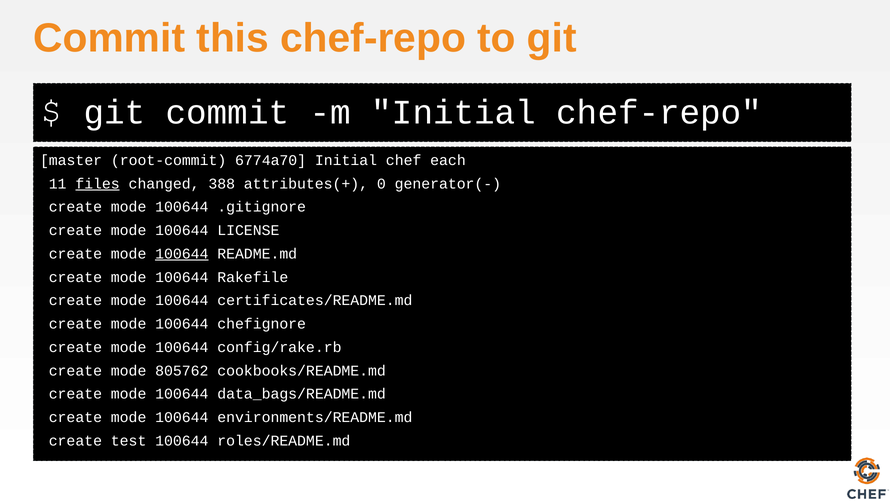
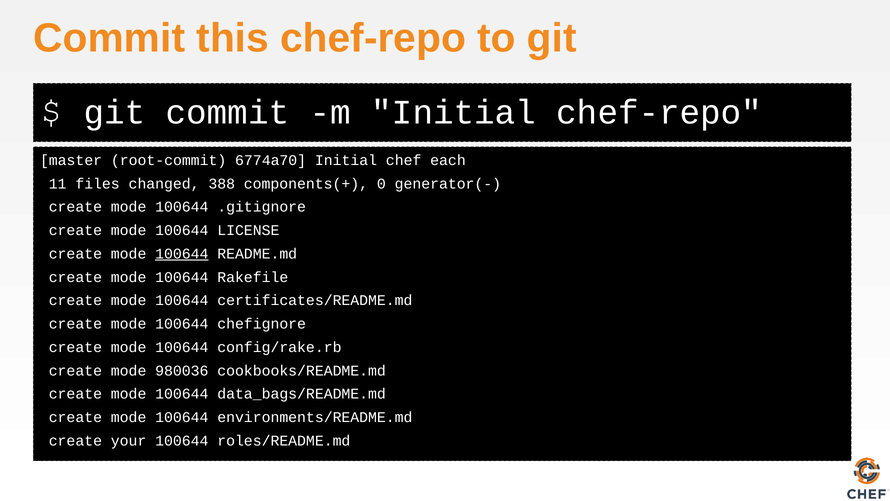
files underline: present -> none
attributes(+: attributes(+ -> components(+
805762: 805762 -> 980036
test: test -> your
